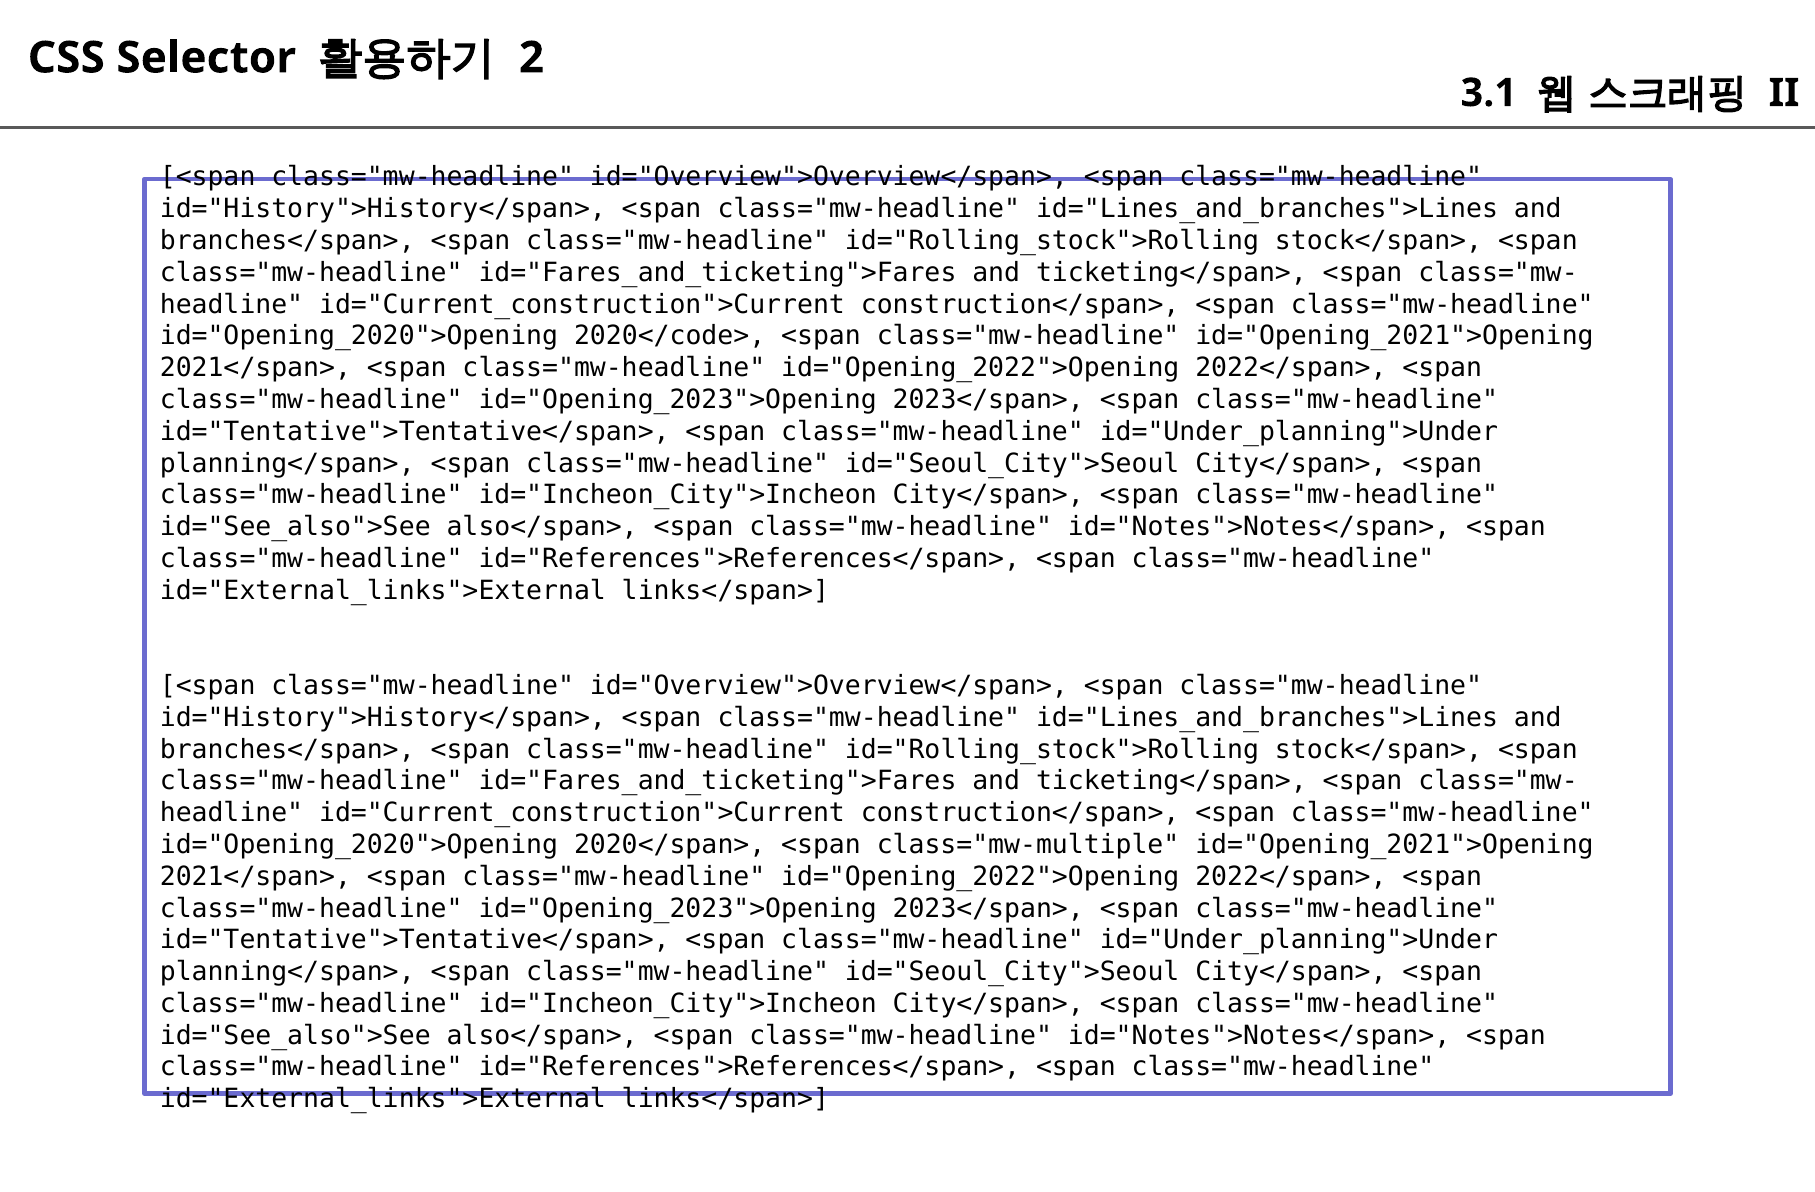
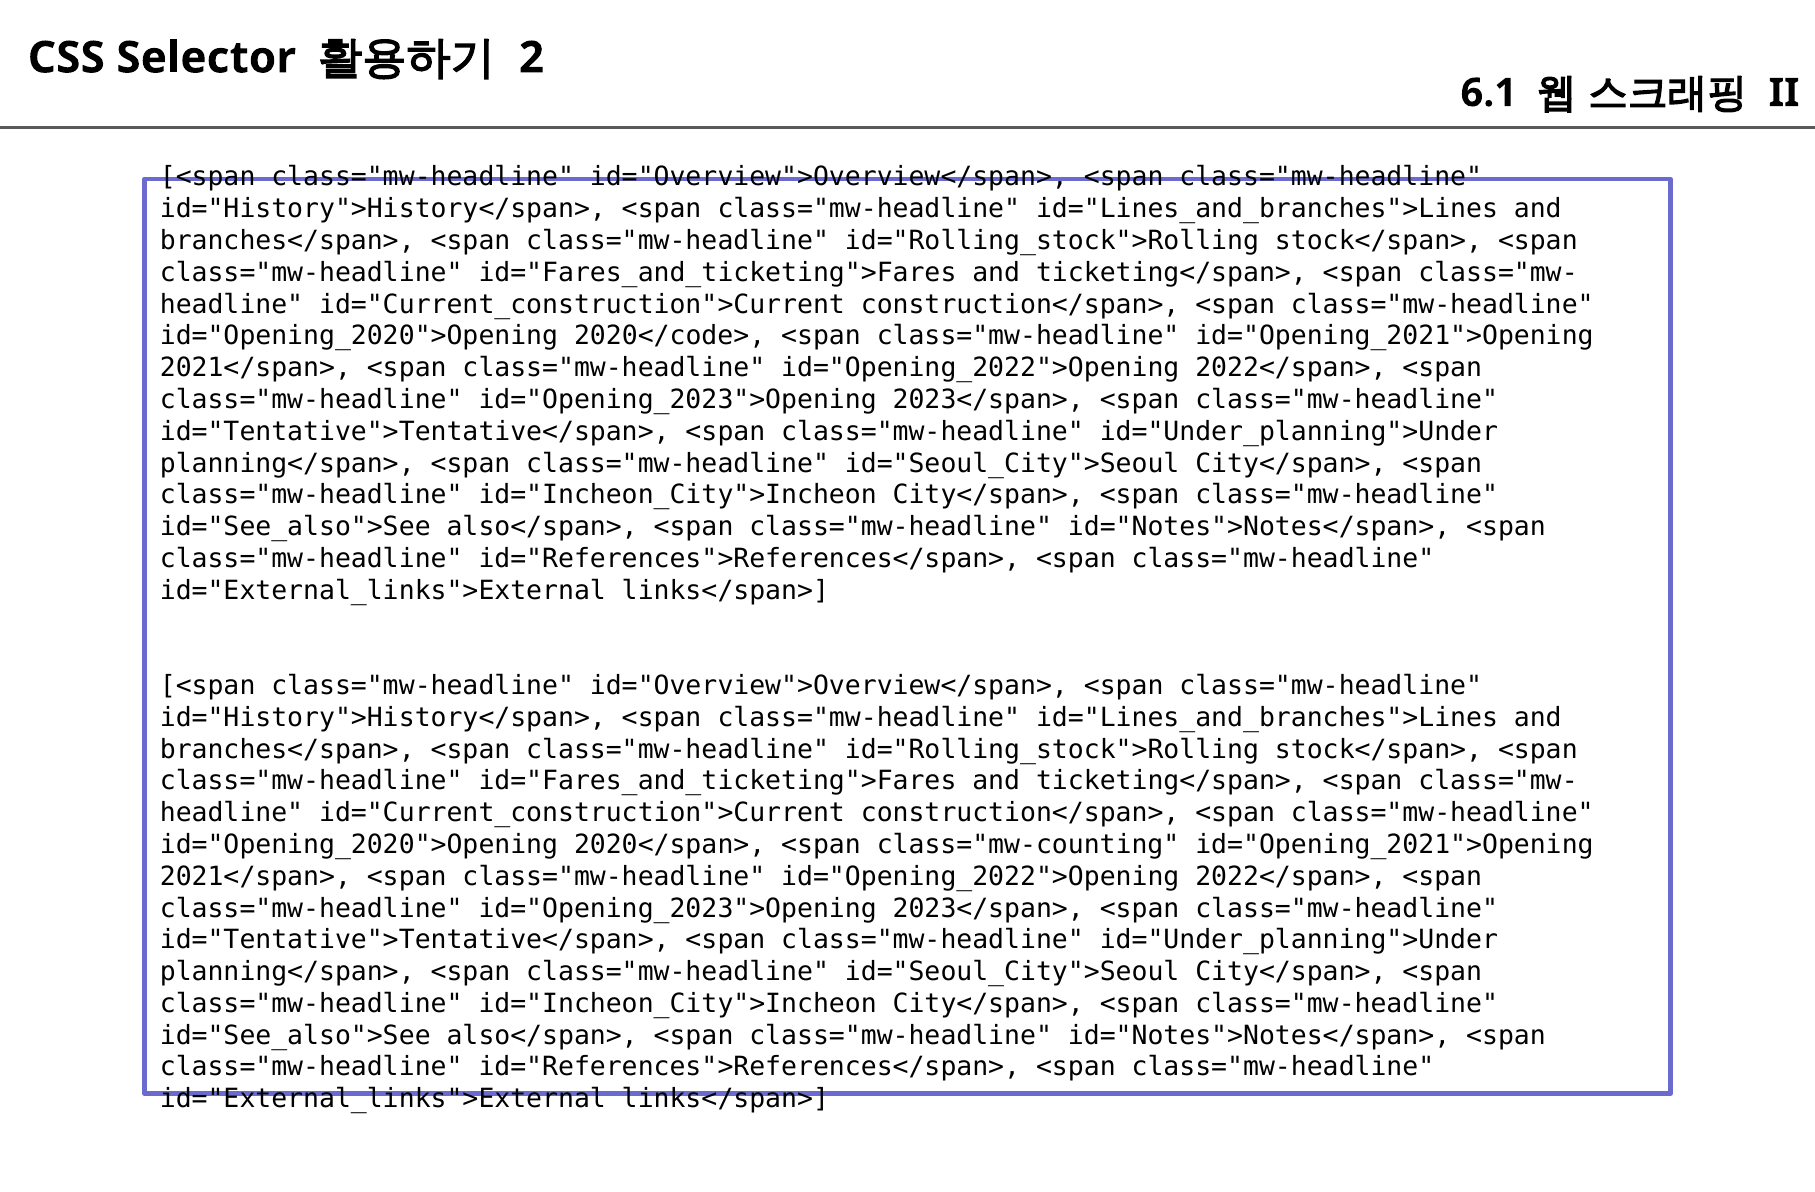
3.1: 3.1 -> 6.1
class="mw-multiple: class="mw-multiple -> class="mw-counting
